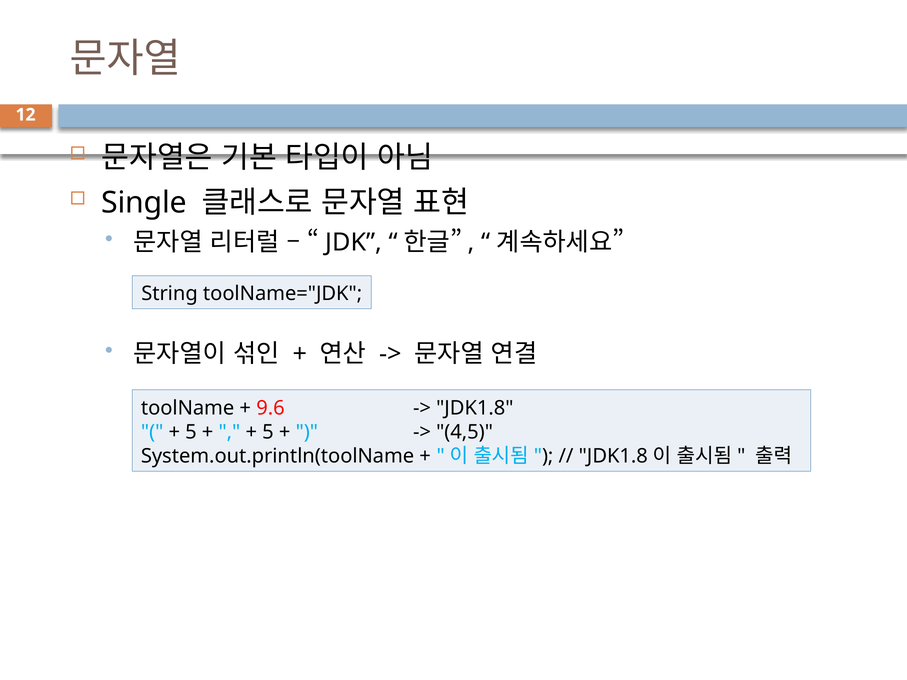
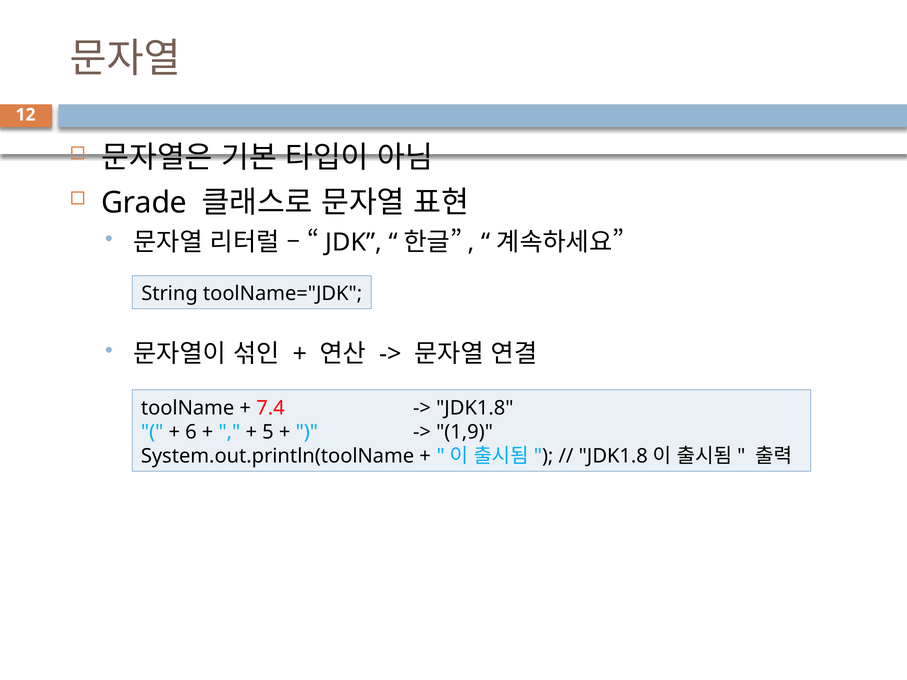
Single: Single -> Grade
9.6: 9.6 -> 7.4
5 at (191, 432): 5 -> 6
4,5: 4,5 -> 1,9
